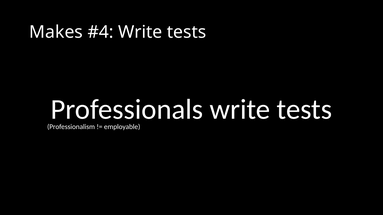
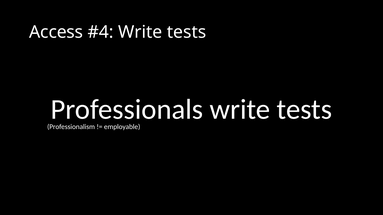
Makes: Makes -> Access
